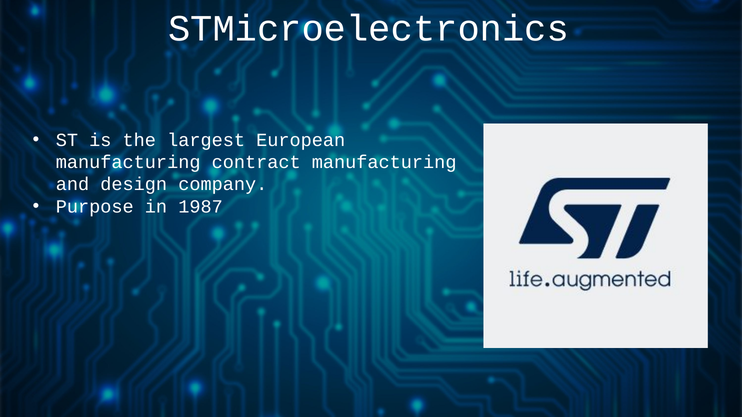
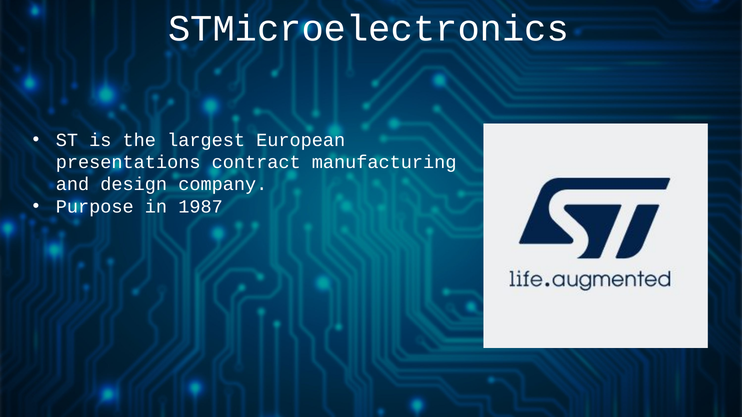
manufacturing at (128, 162): manufacturing -> presentations
